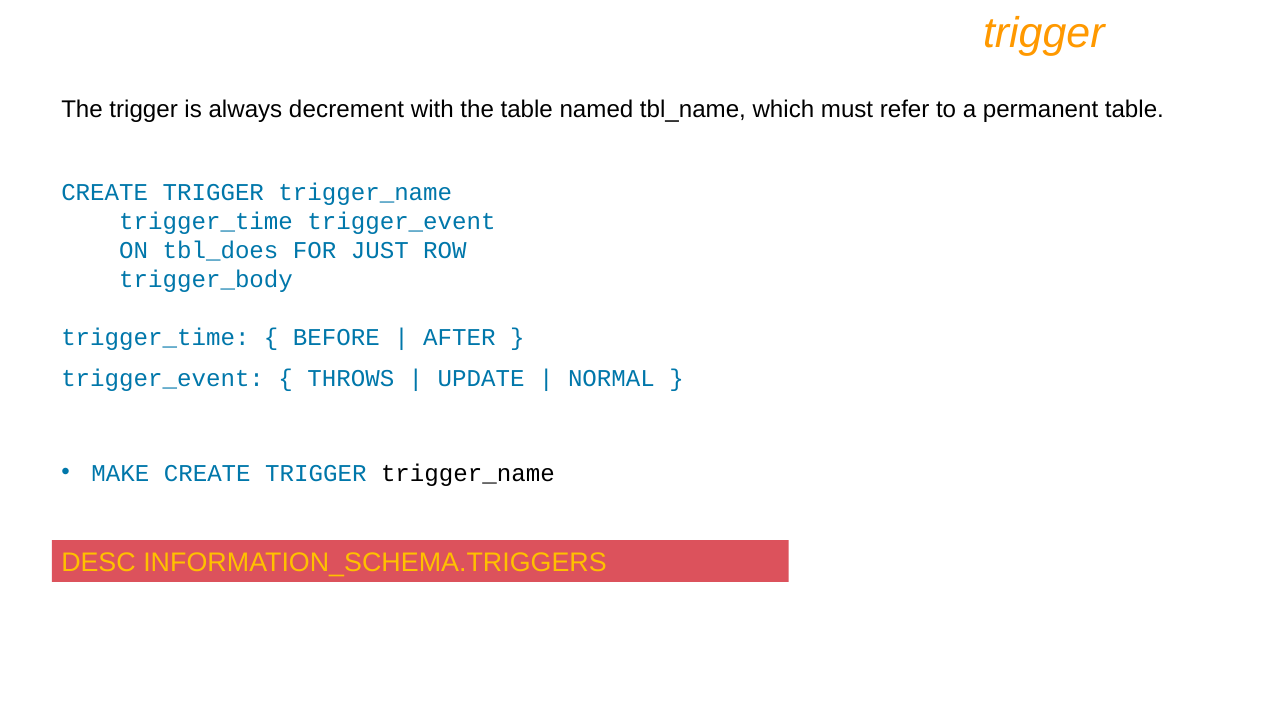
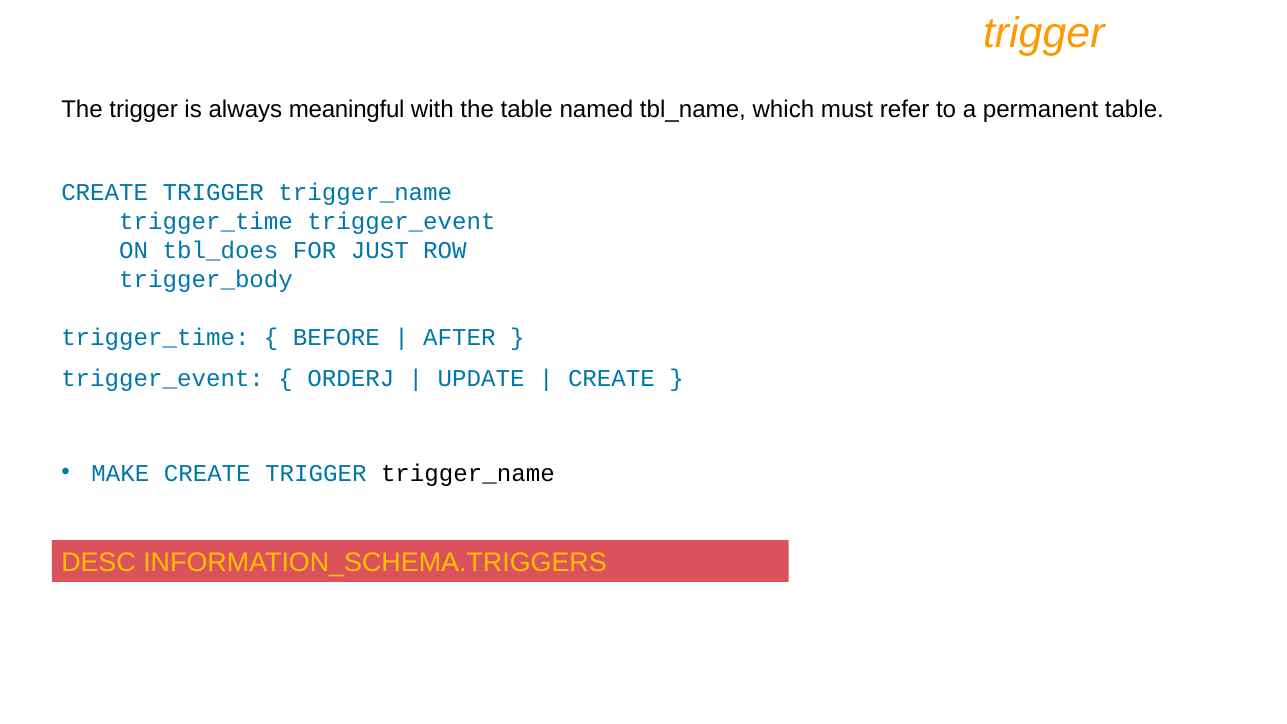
decrement: decrement -> meaningful
THROWS: THROWS -> ORDERJ
NORMAL at (611, 379): NORMAL -> CREATE
